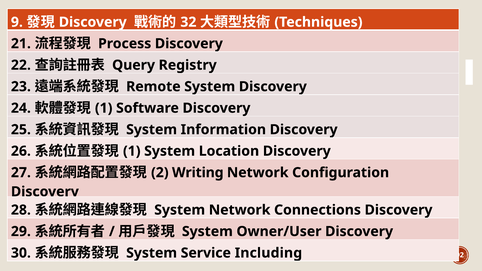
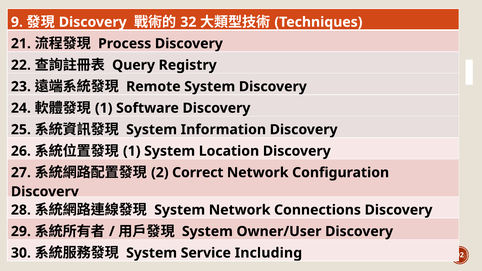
Writing: Writing -> Correct
